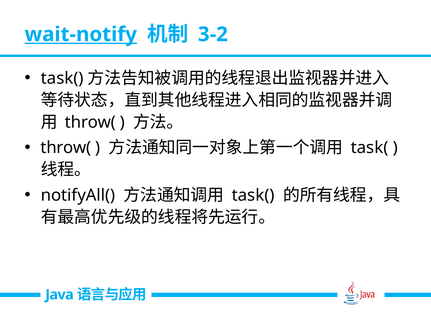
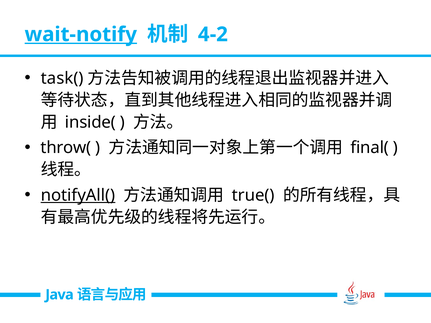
3-2: 3-2 -> 4-2
throw( at (90, 122): throw( -> inside(
task( at (370, 148): task( -> final(
notifyAll( underline: none -> present
task( at (253, 195): task( -> true(
